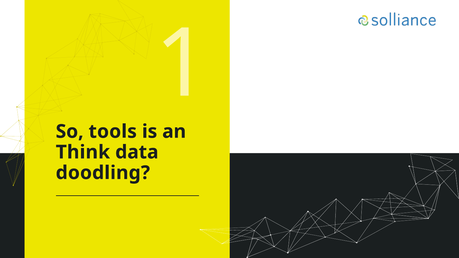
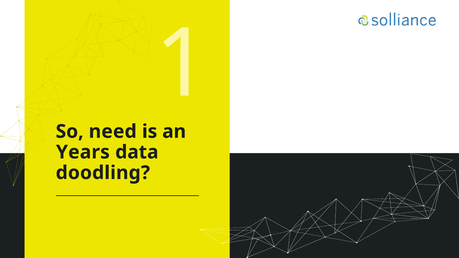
tools: tools -> need
Think: Think -> Years
